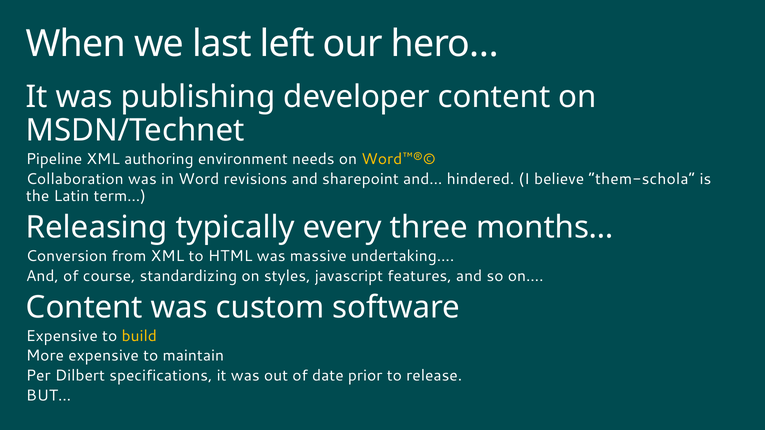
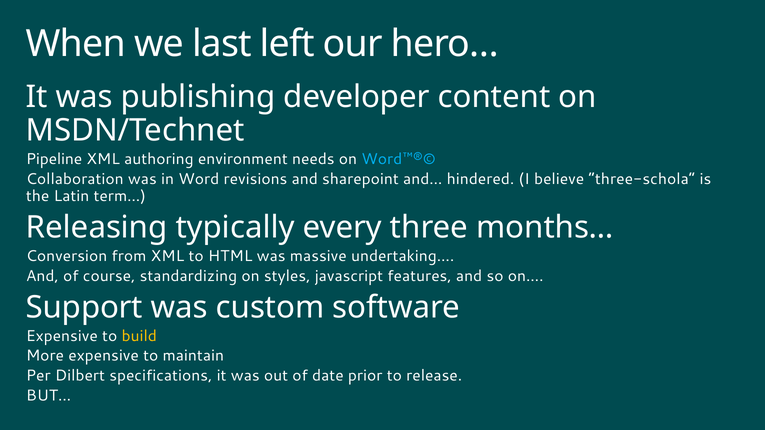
Word™®© colour: yellow -> light blue
them-schola: them-schola -> three-schola
Content at (84, 308): Content -> Support
